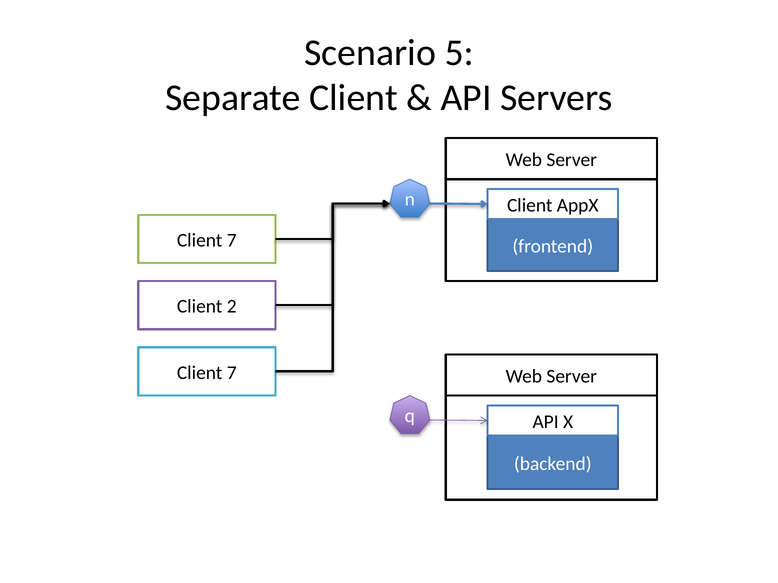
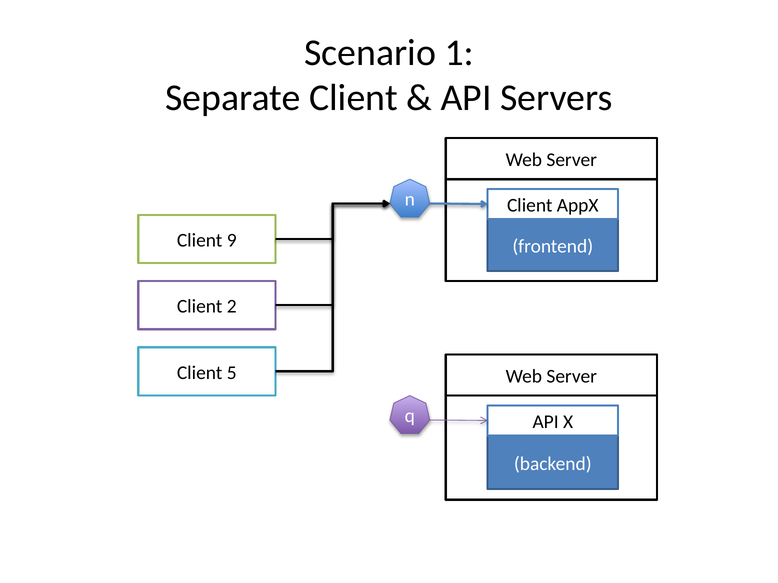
5: 5 -> 1
7 at (232, 241): 7 -> 9
7 at (232, 373): 7 -> 5
